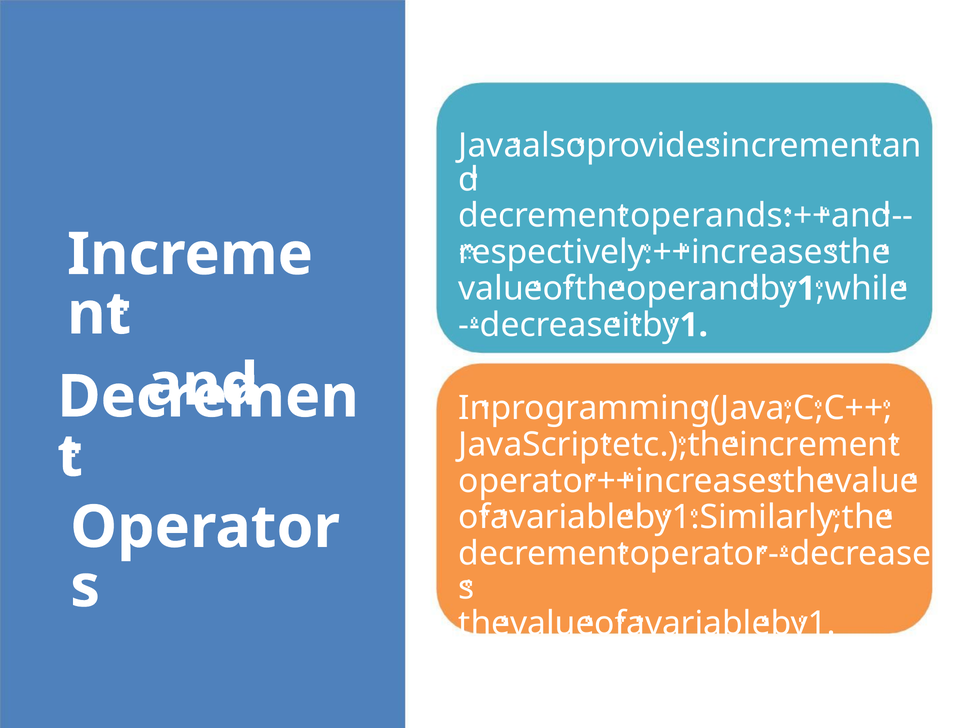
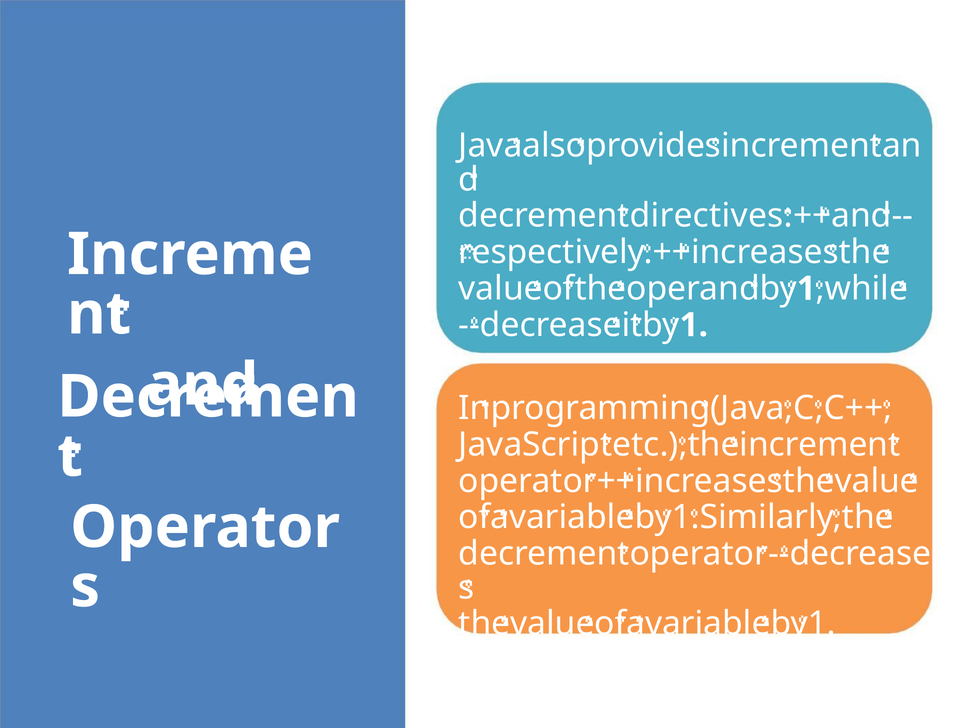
operands: operands -> directives
